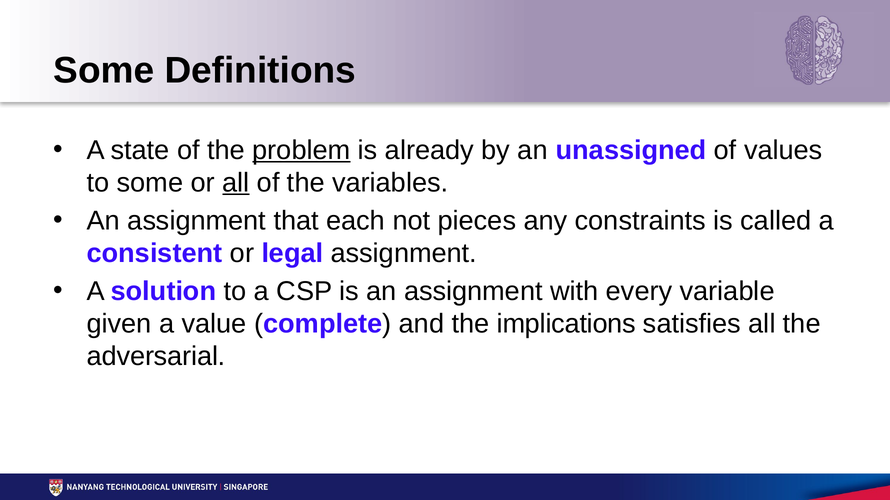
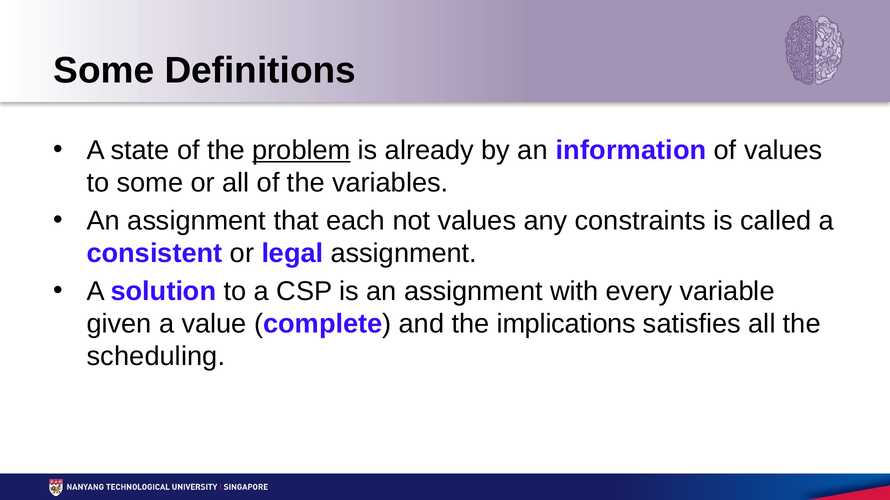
unassigned: unassigned -> information
all at (236, 183) underline: present -> none
not pieces: pieces -> values
adversarial: adversarial -> scheduling
